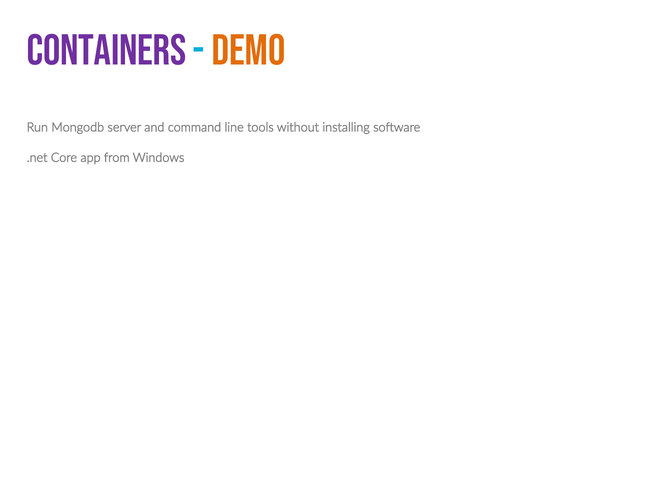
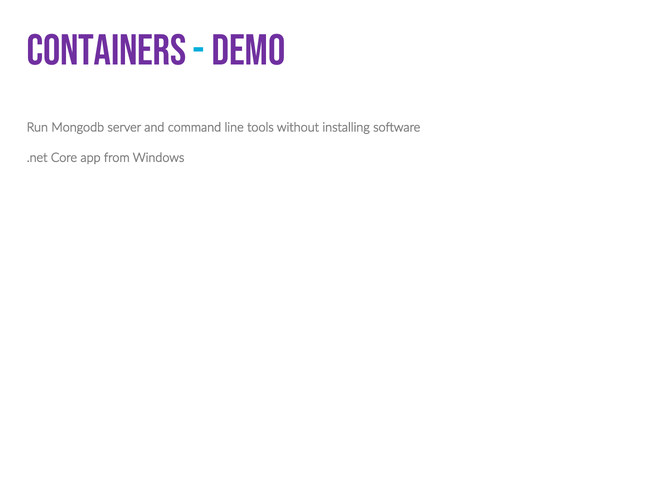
Demo colour: orange -> purple
